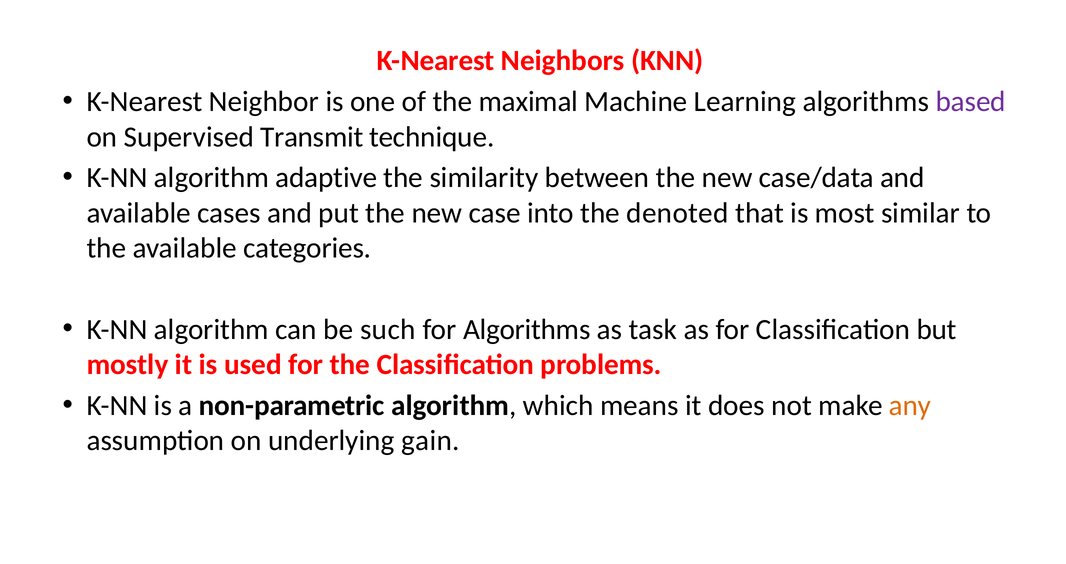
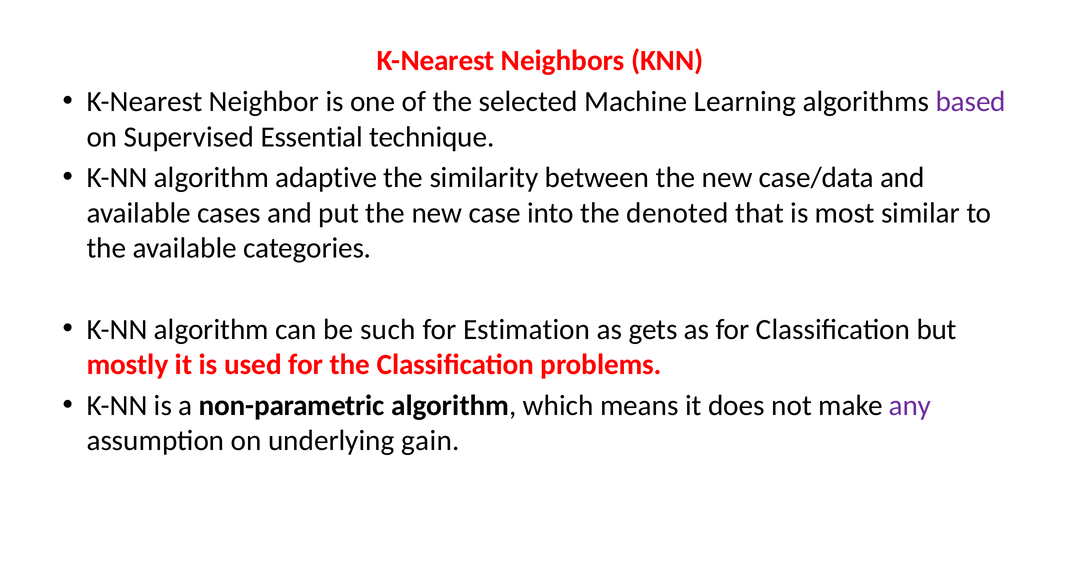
maximal: maximal -> selected
Transmit: Transmit -> Essential
for Algorithms: Algorithms -> Estimation
task: task -> gets
any colour: orange -> purple
